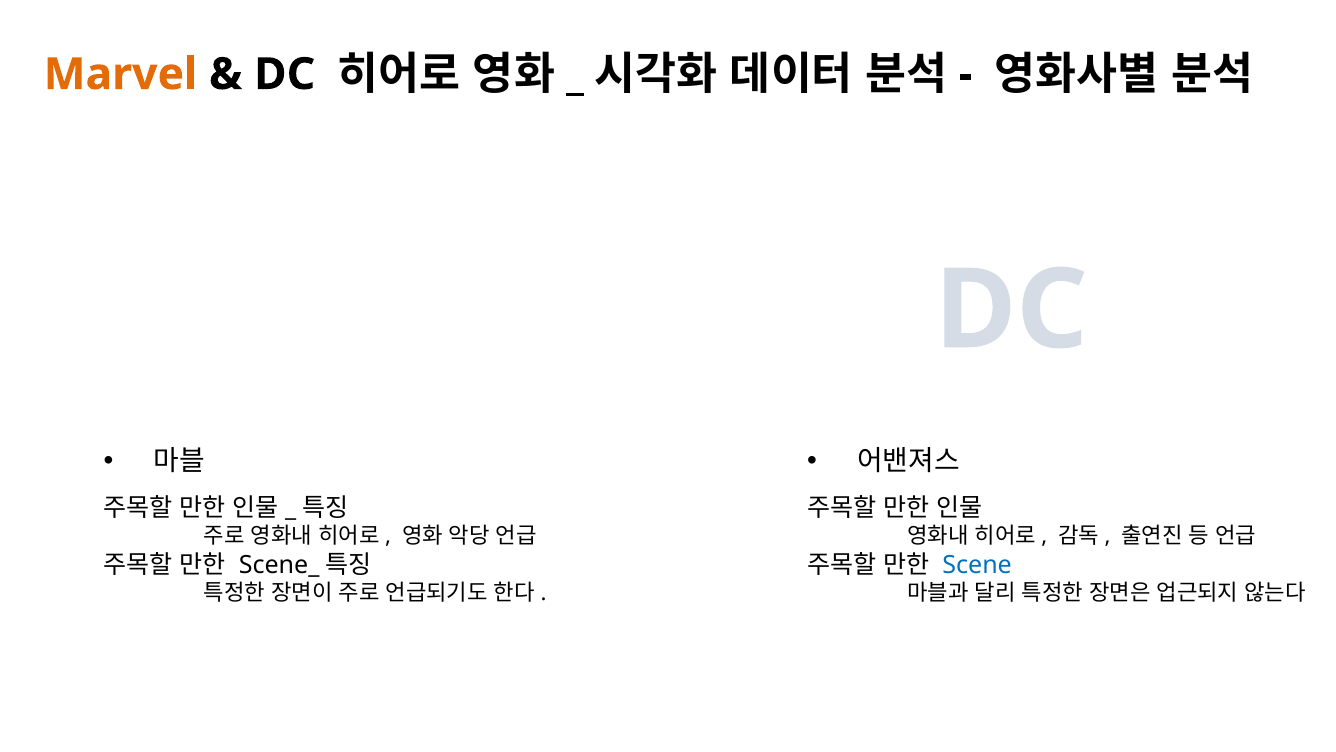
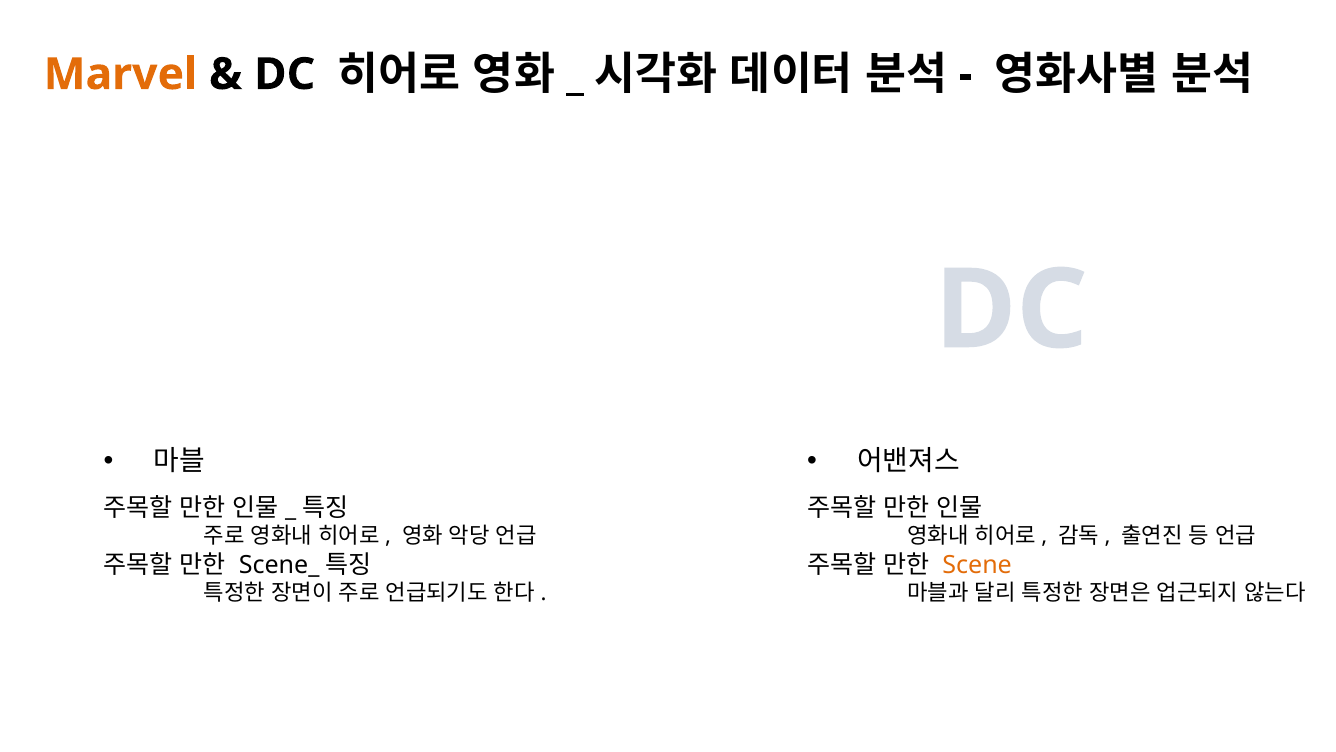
Scene colour: blue -> orange
